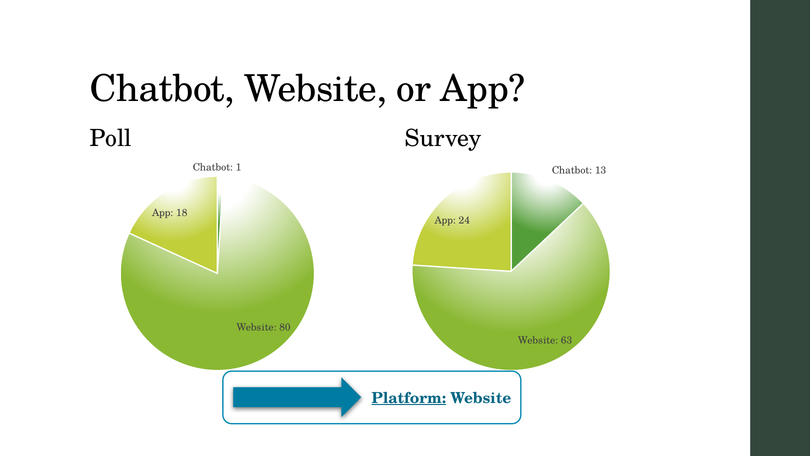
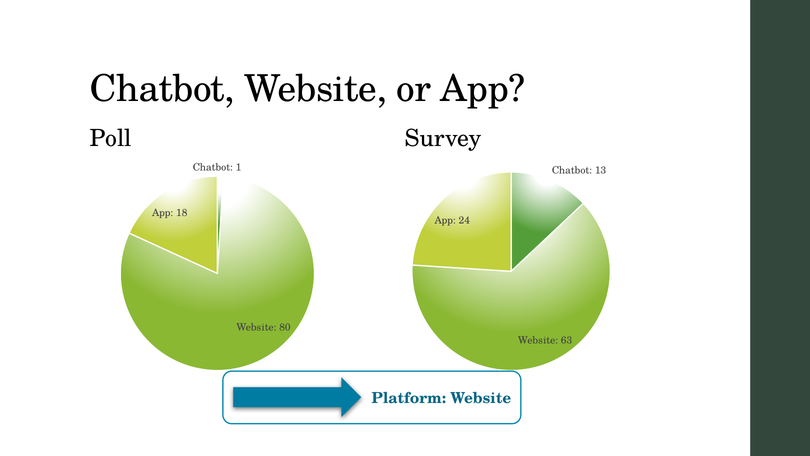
Platform underline: present -> none
